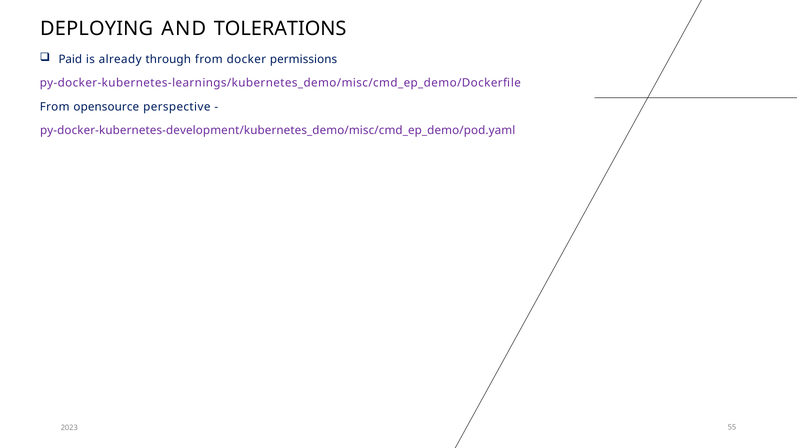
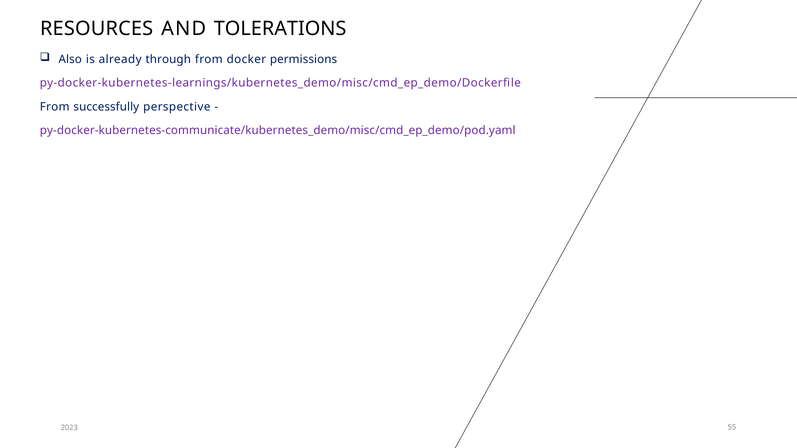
DEPLOYING: DEPLOYING -> RESOURCES
Paid: Paid -> Also
opensource: opensource -> successfully
py-docker-kubernetes-development/kubernetes_demo/misc/cmd_ep_demo/pod.yaml: py-docker-kubernetes-development/kubernetes_demo/misc/cmd_ep_demo/pod.yaml -> py-docker-kubernetes-communicate/kubernetes_demo/misc/cmd_ep_demo/pod.yaml
